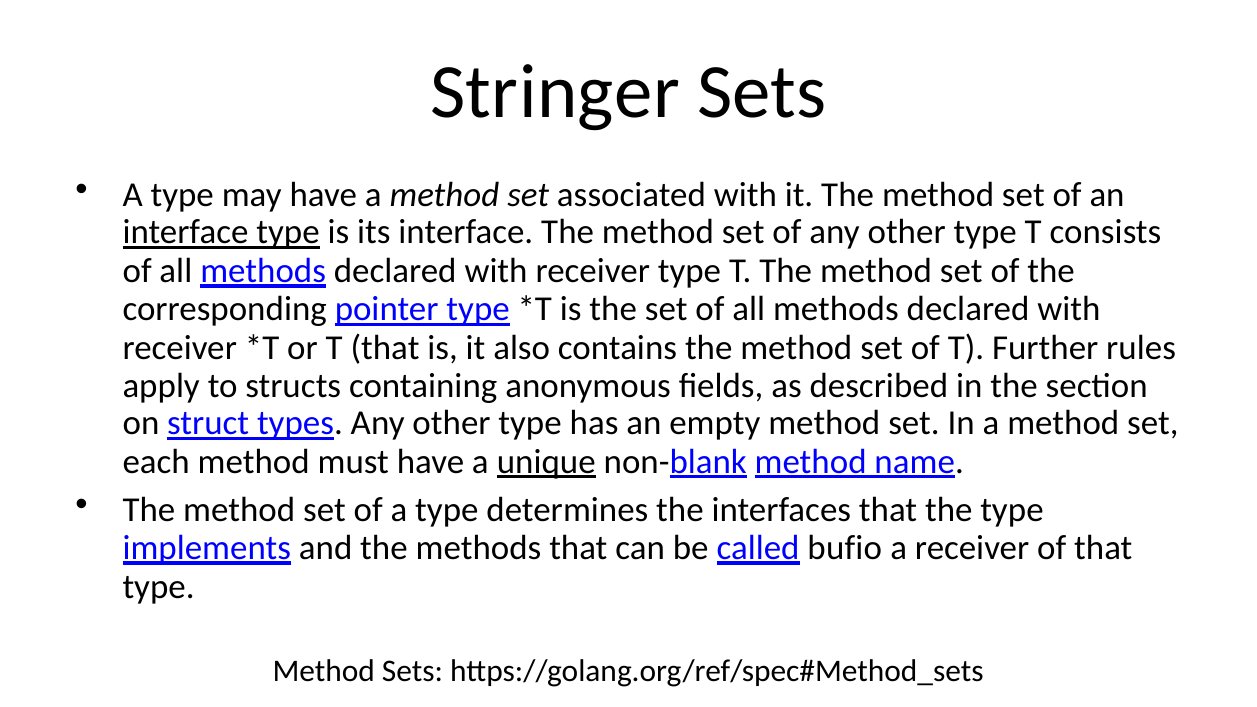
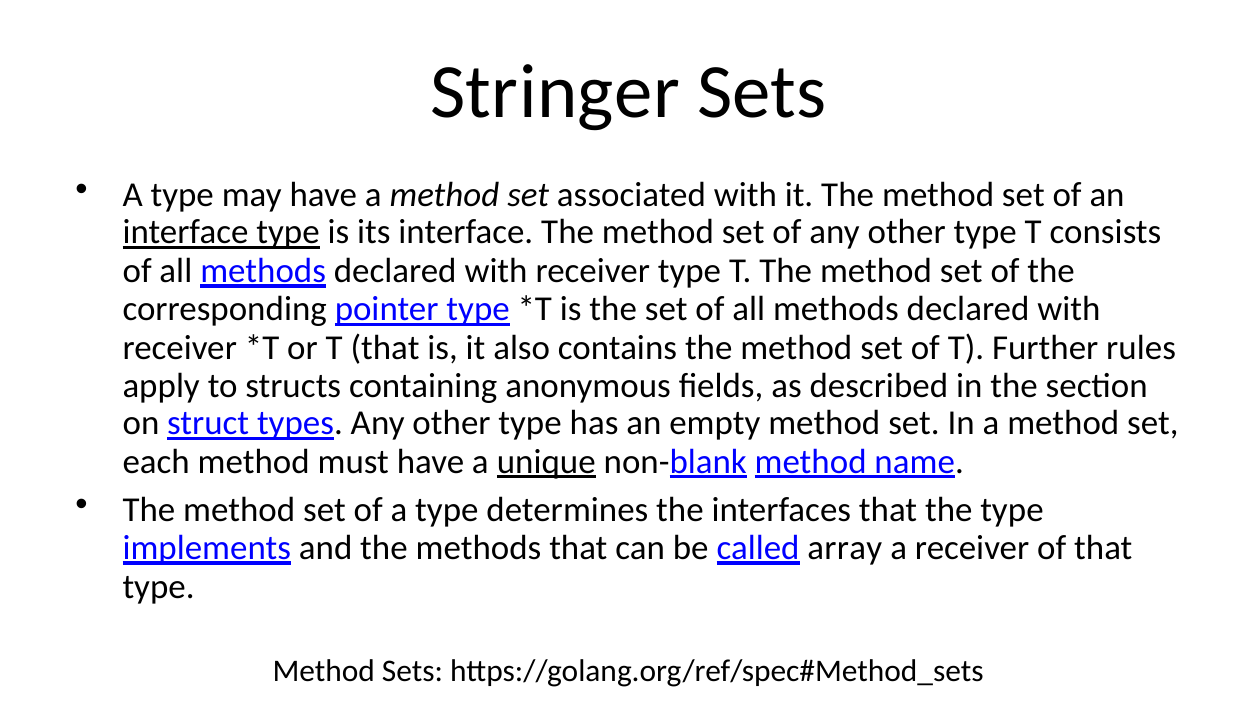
bufio: bufio -> array
